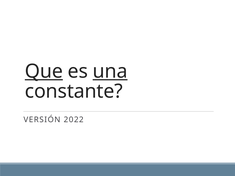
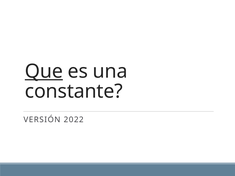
una underline: present -> none
